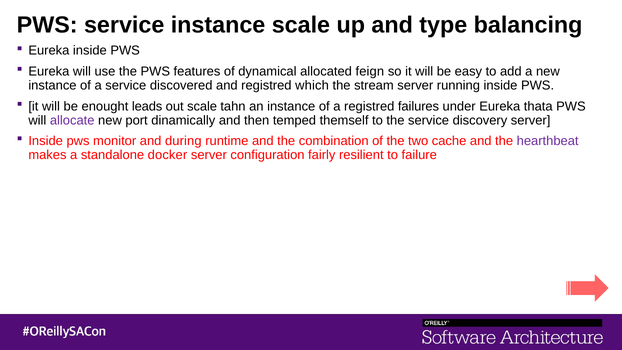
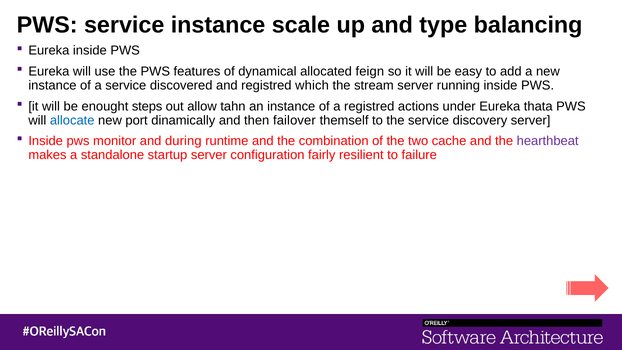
leads: leads -> steps
out scale: scale -> allow
failures: failures -> actions
allocate colour: purple -> blue
temped: temped -> failover
docker: docker -> startup
